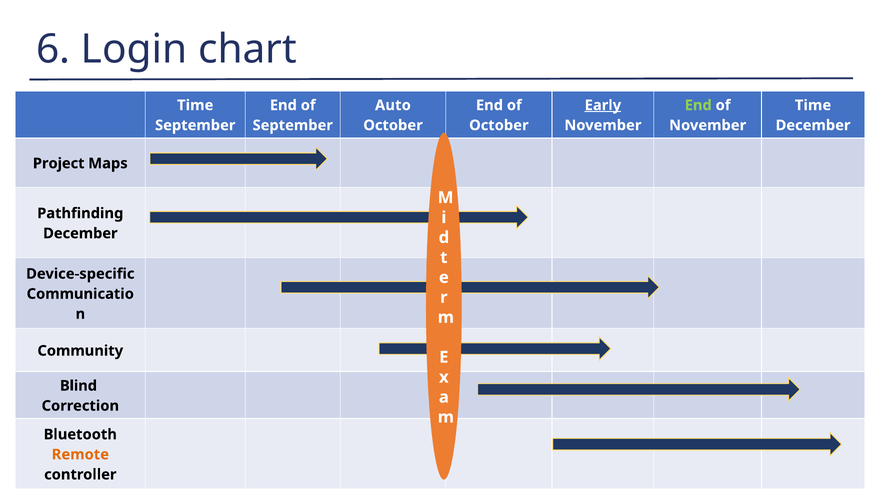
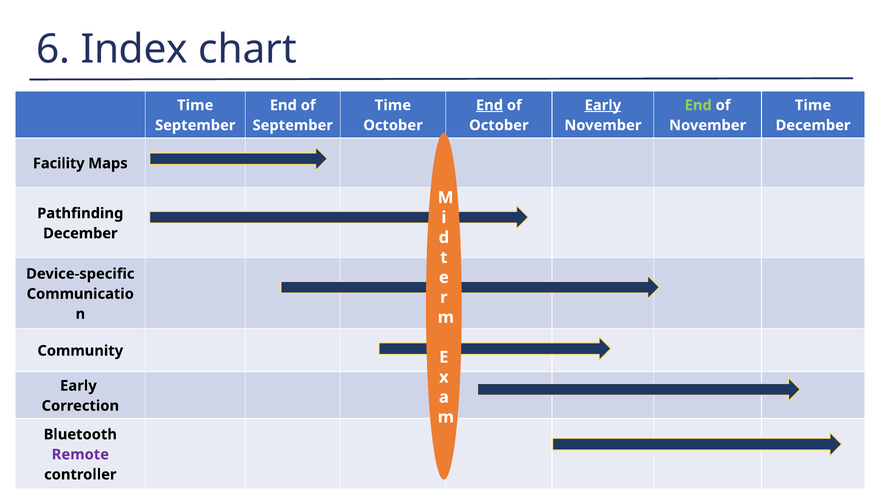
Login: Login -> Index
Auto at (393, 105): Auto -> Time
End at (489, 105) underline: none -> present
Project: Project -> Facility
Blind at (78, 386): Blind -> Early
Remote colour: orange -> purple
